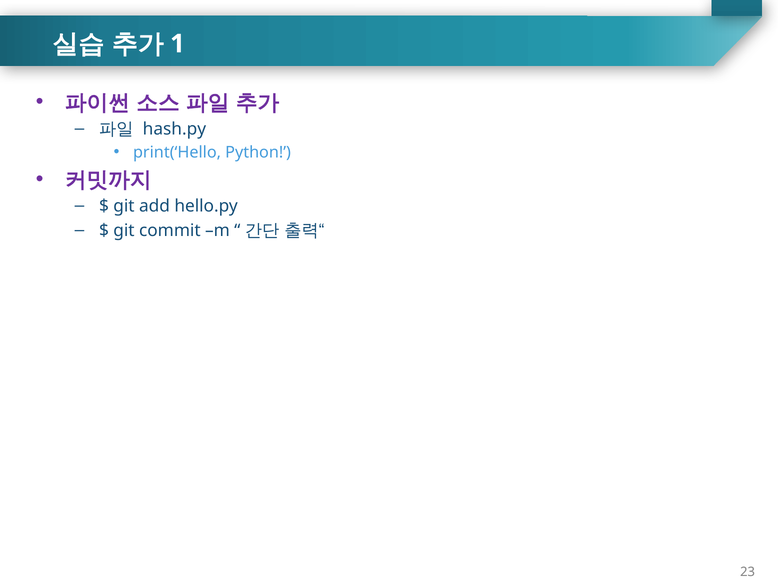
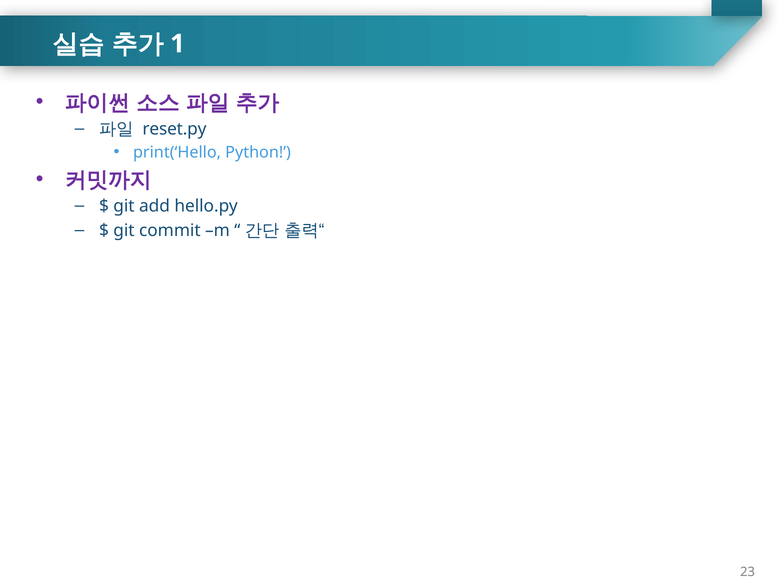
hash.py: hash.py -> reset.py
